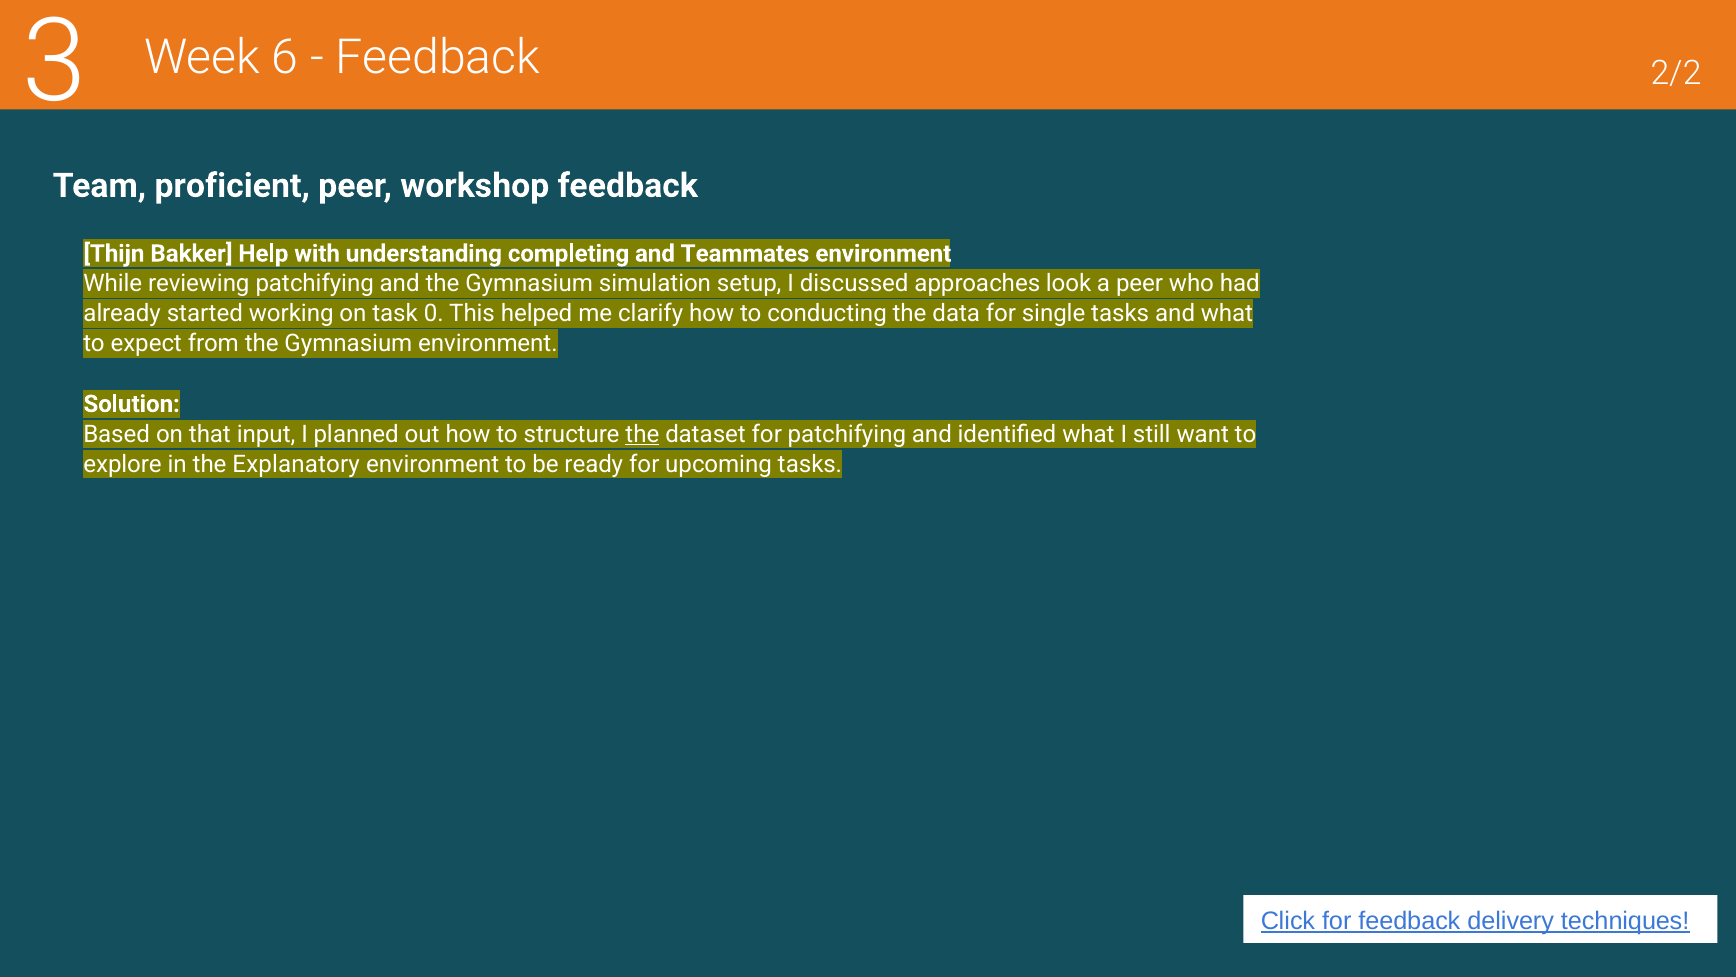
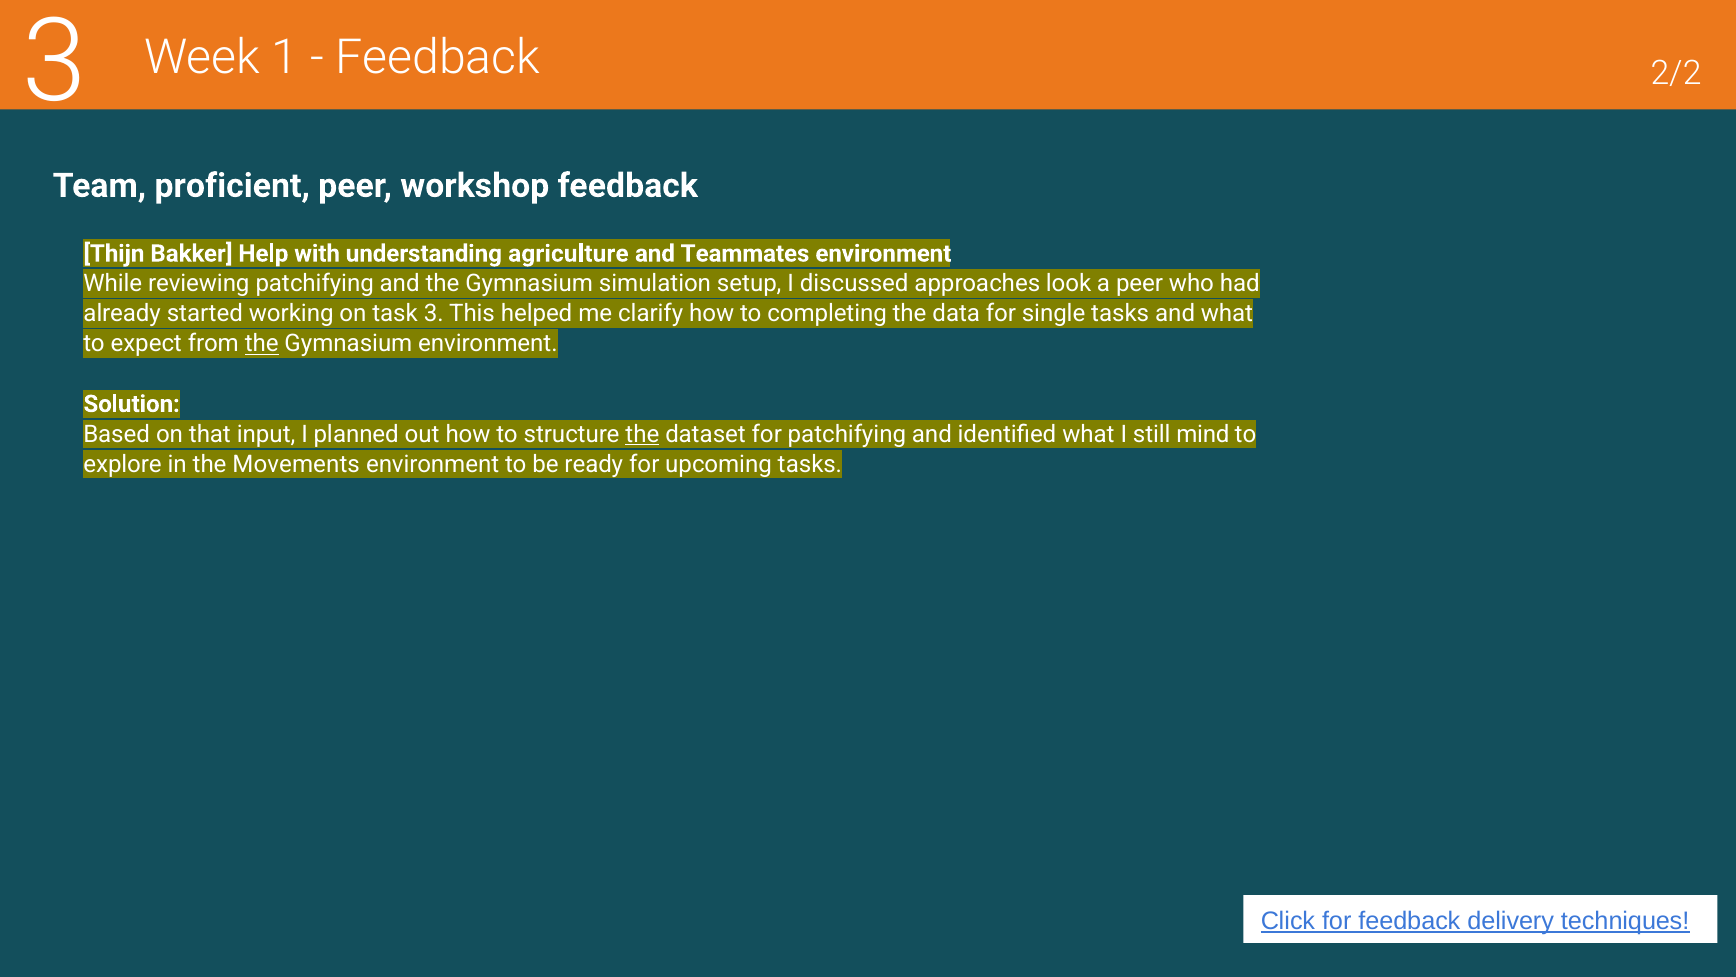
6: 6 -> 1
completing: completing -> agriculture
task 0: 0 -> 3
conducting: conducting -> completing
the at (262, 344) underline: none -> present
want: want -> mind
Explanatory: Explanatory -> Movements
